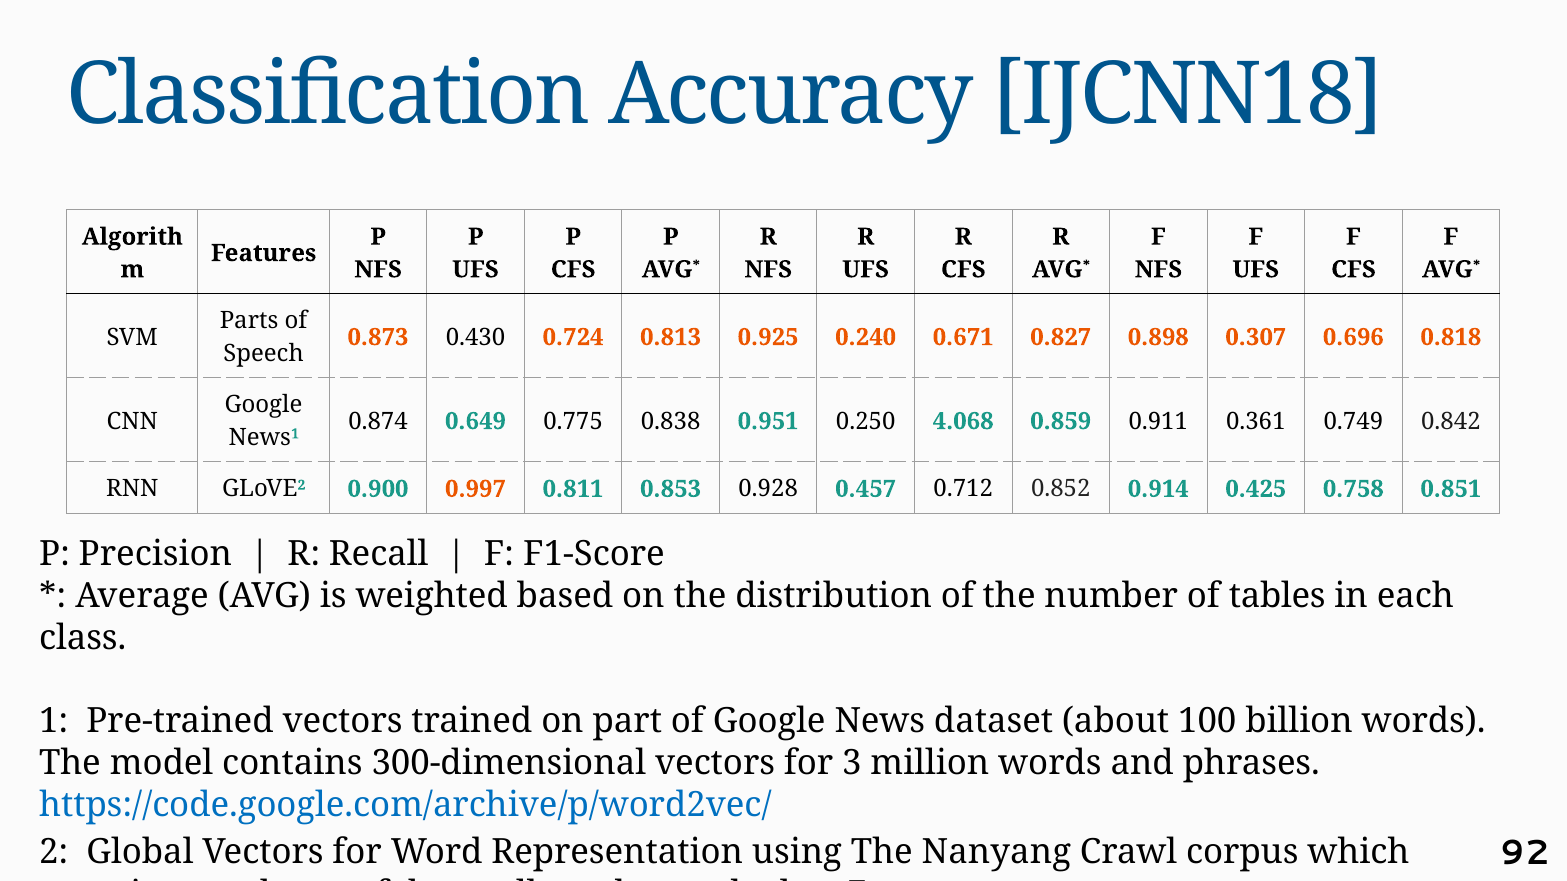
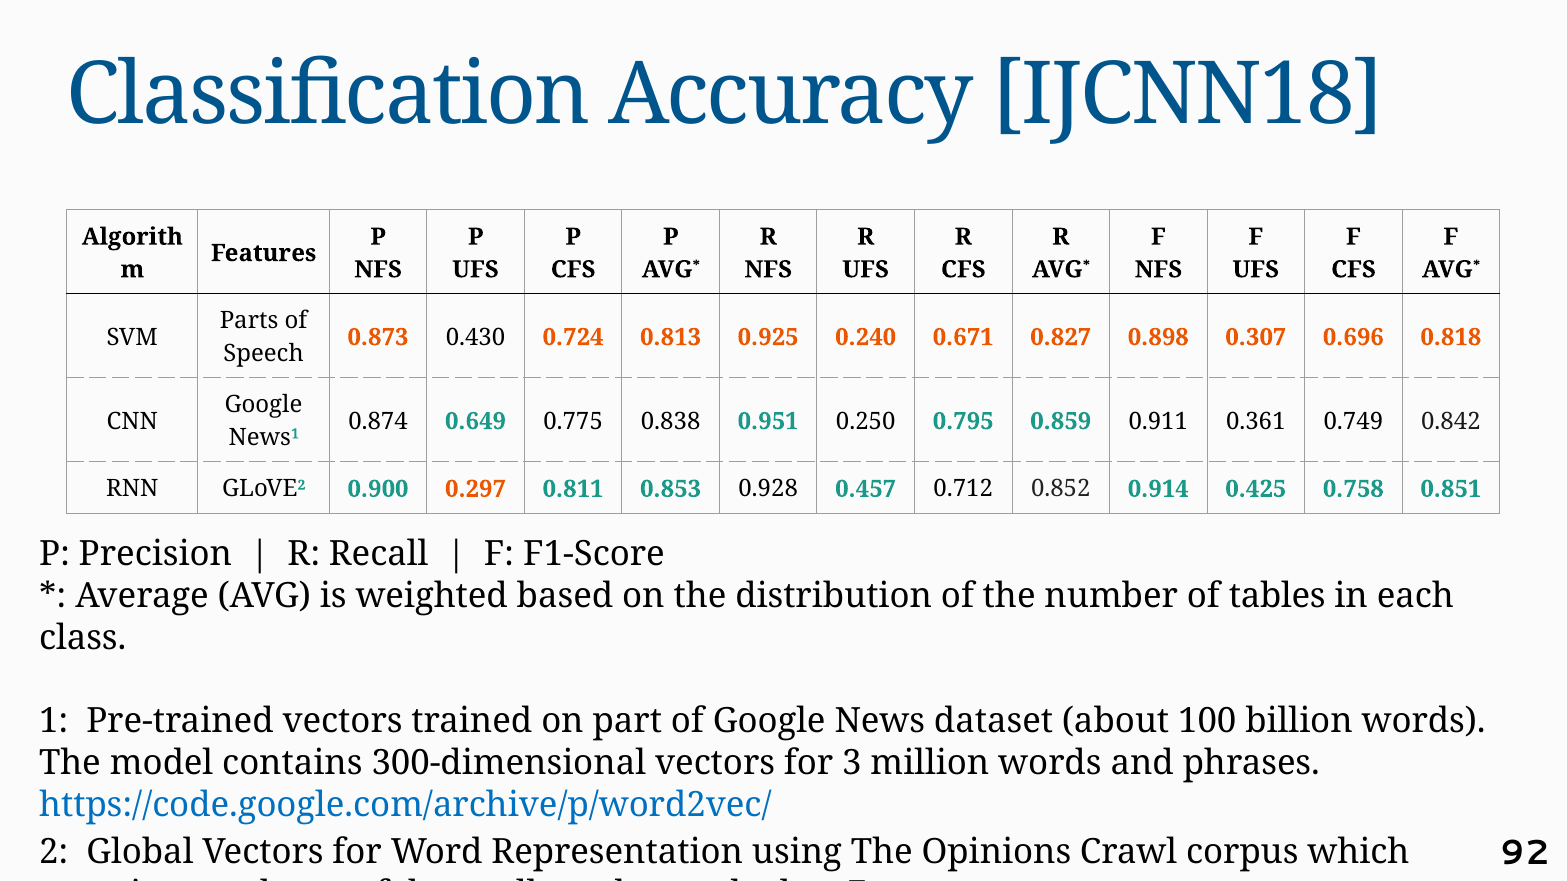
4.068: 4.068 -> 0.795
0.997: 0.997 -> 0.297
Nanyang: Nanyang -> Opinions
